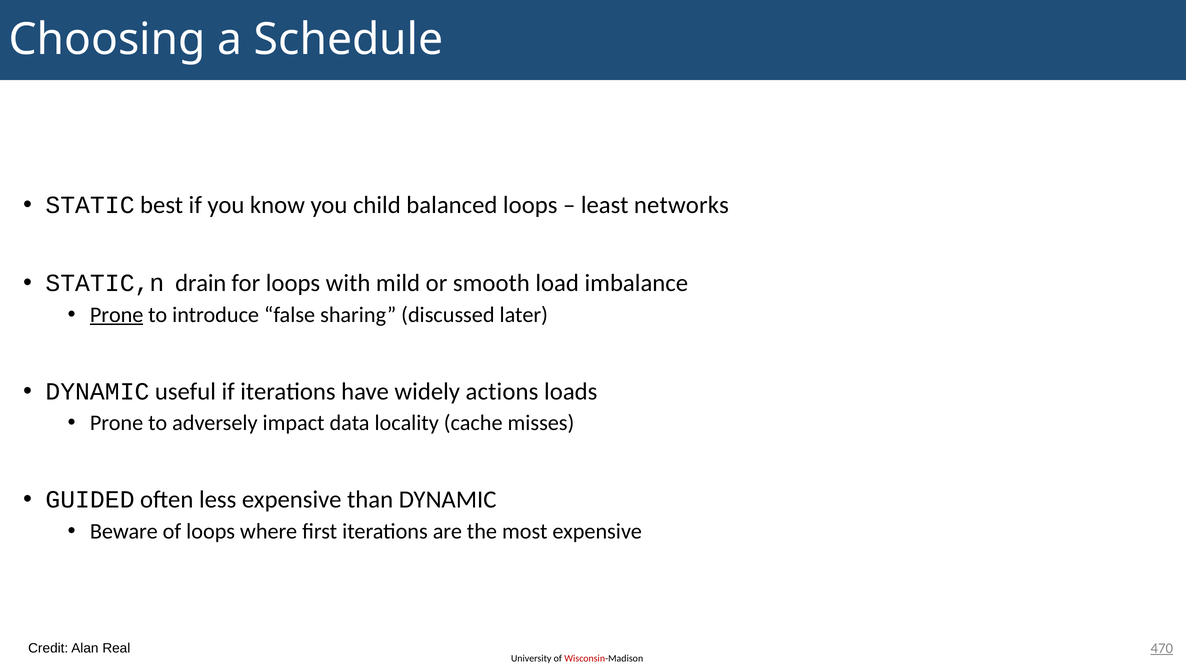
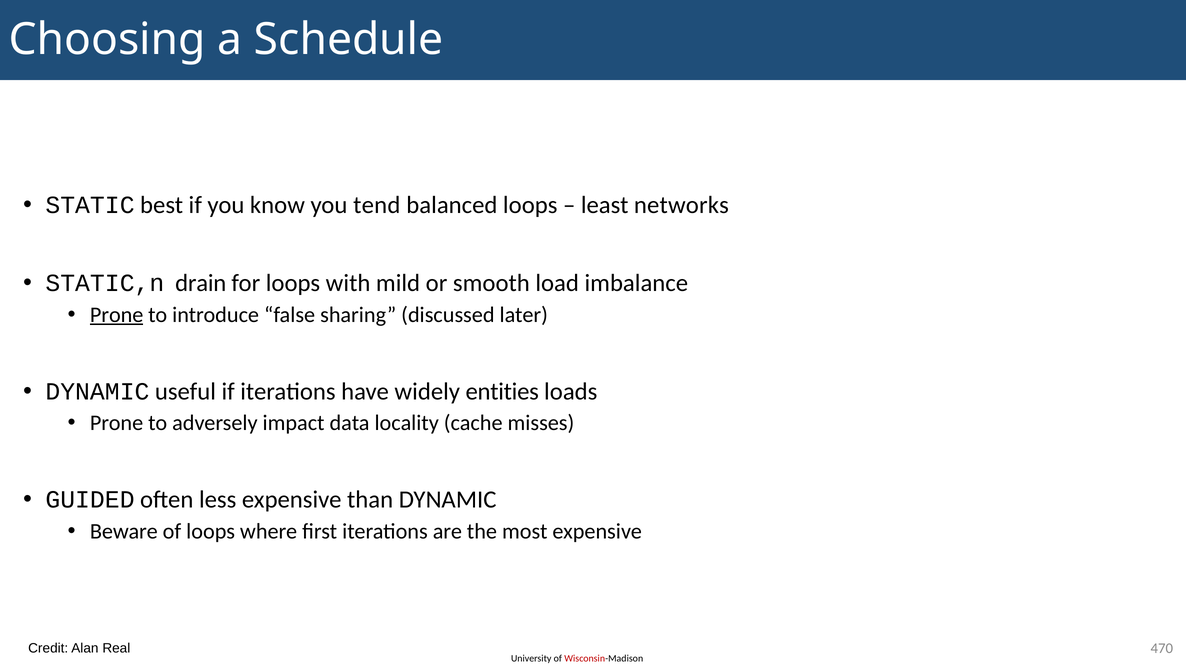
child: child -> tend
actions: actions -> entities
470 underline: present -> none
